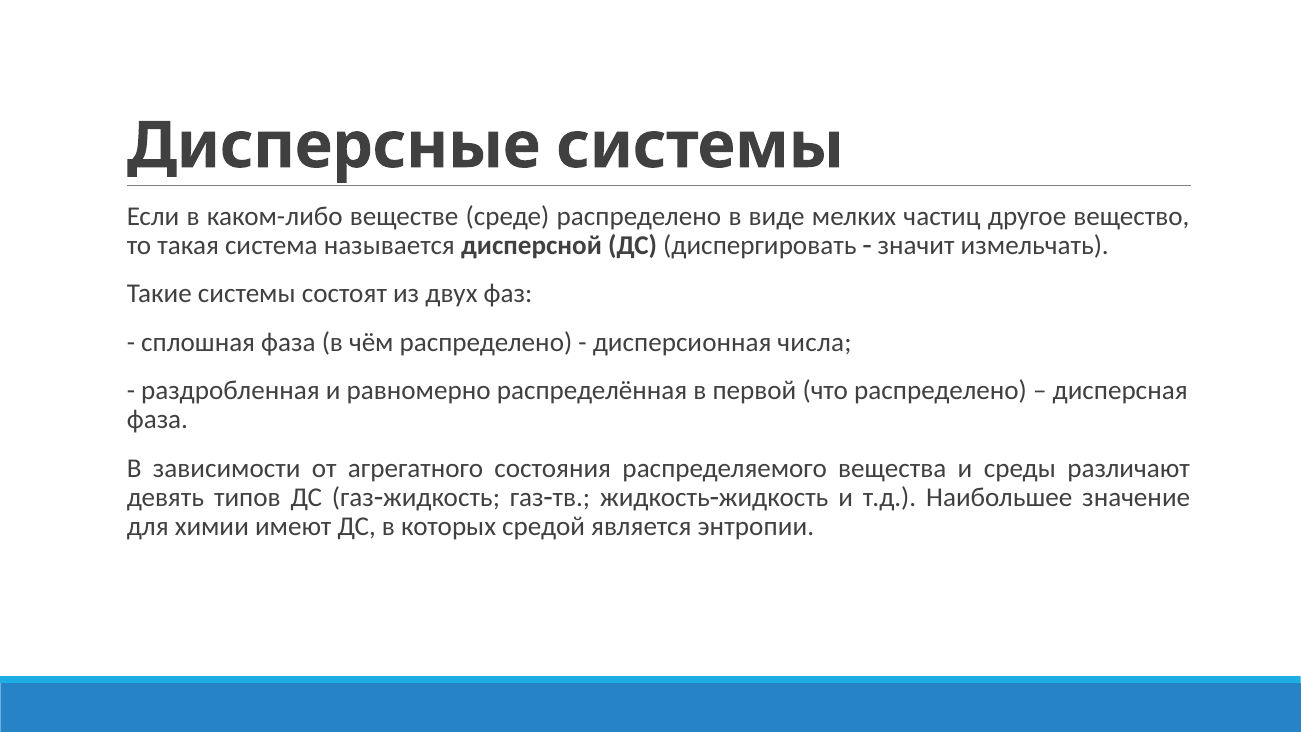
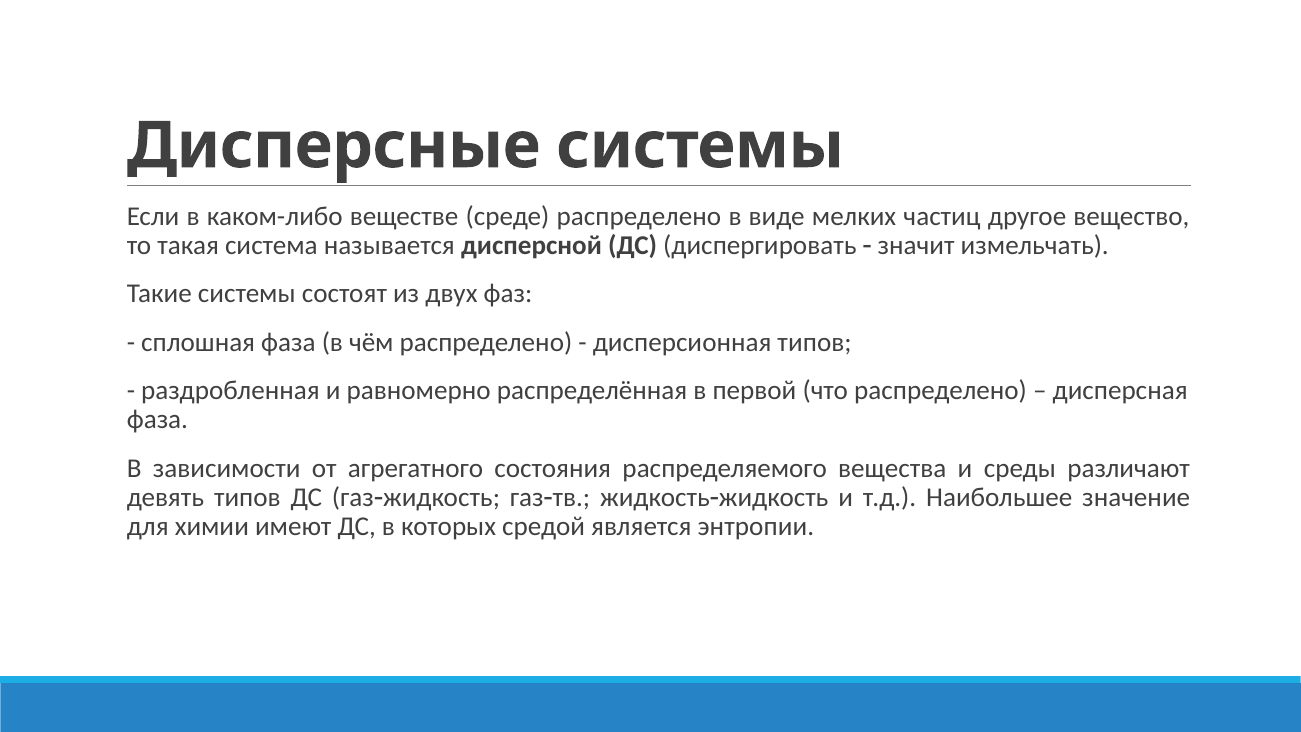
дисперсионная числа: числа -> типов
